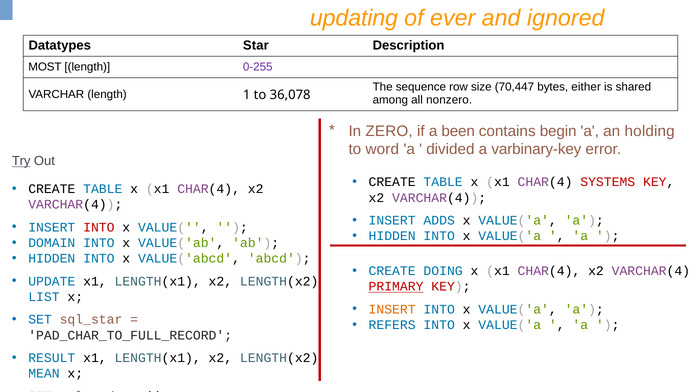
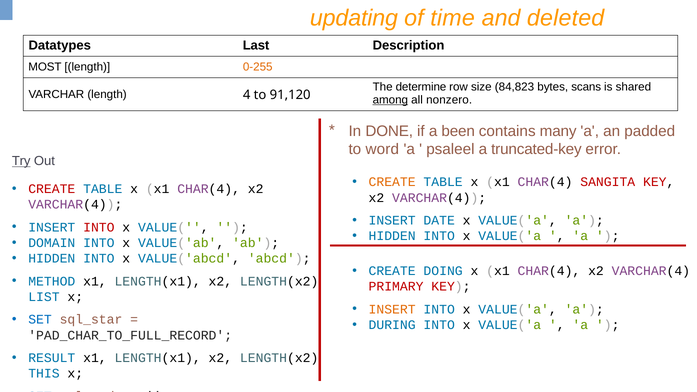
ever: ever -> time
ignored: ignored -> deleted
Star: Star -> Last
0-255 colour: purple -> orange
sequence: sequence -> determine
70,447: 70,447 -> 84,823
either: either -> scans
1: 1 -> 4
36,078: 36,078 -> 91,120
among underline: none -> present
ZERO: ZERO -> DONE
begin: begin -> many
holding: holding -> padded
divided: divided -> psaleel
varbinary-key: varbinary-key -> truncated-key
CREATE at (392, 182) colour: black -> orange
SYSTEMS: SYSTEMS -> SANGITA
CREATE at (52, 189) colour: black -> red
ADDS: ADDS -> DATE
UPDATE: UPDATE -> METHOD
PRIMARY underline: present -> none
REFERS: REFERS -> DURING
MEAN: MEAN -> THIS
